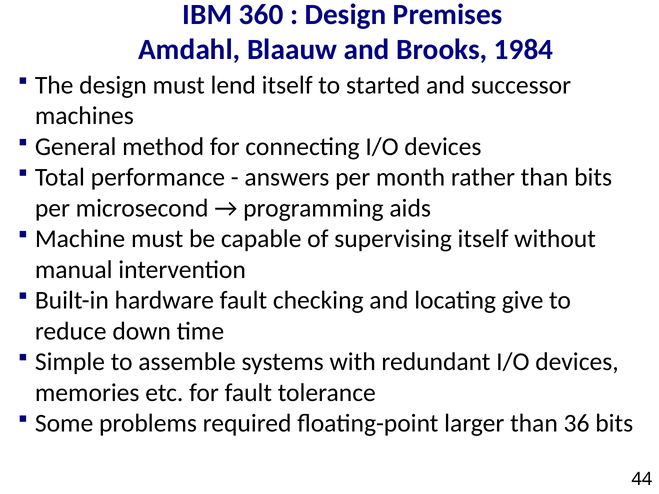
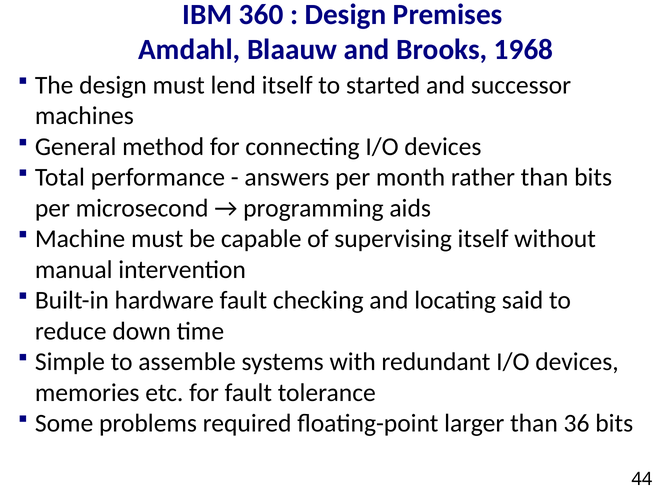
1984: 1984 -> 1968
give: give -> said
